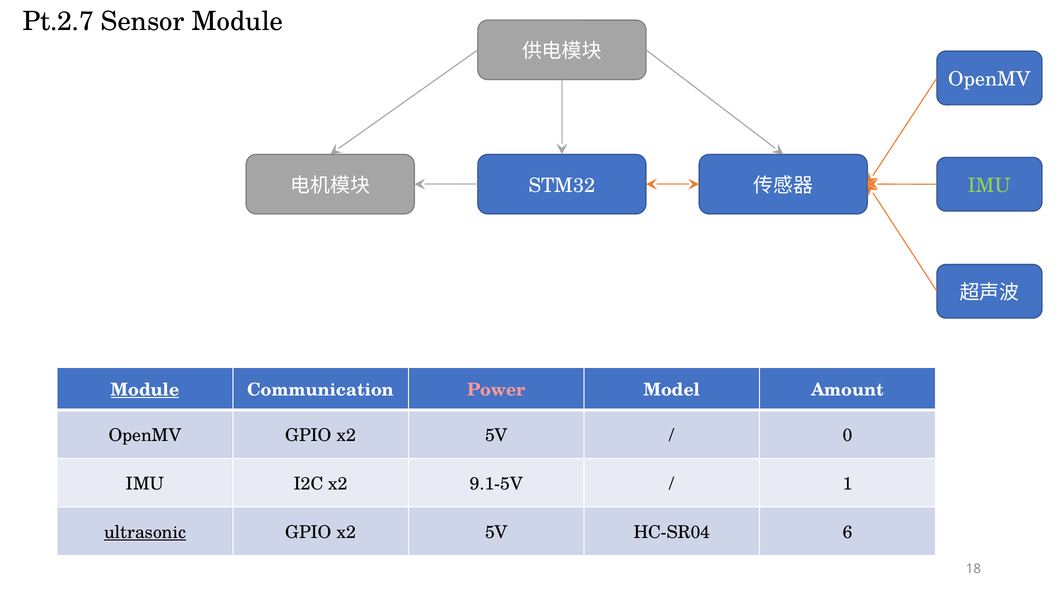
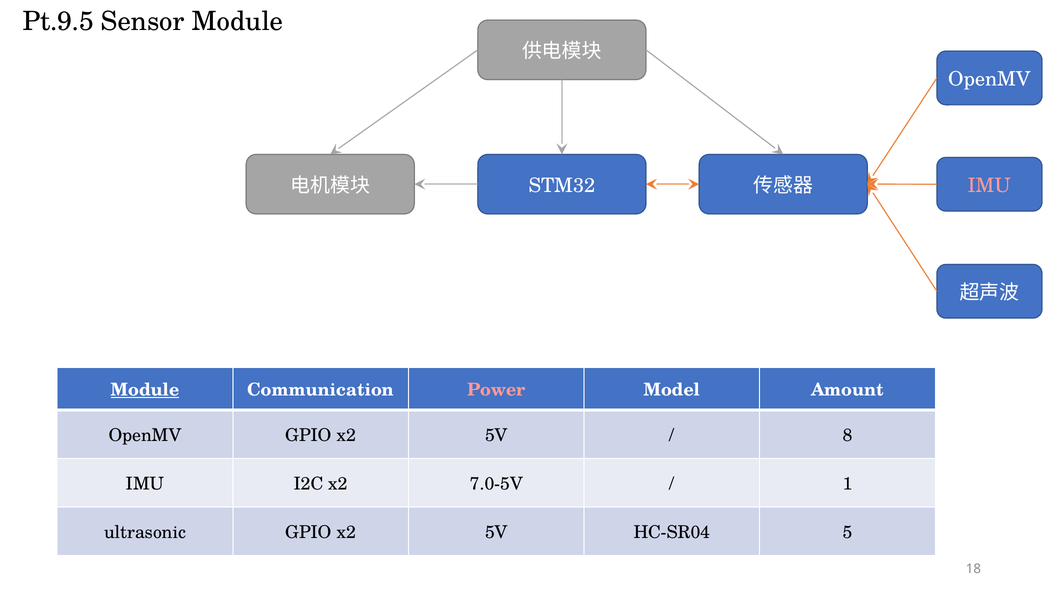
Pt.2.7: Pt.2.7 -> Pt.9.5
IMU at (989, 186) colour: light green -> pink
0: 0 -> 8
9.1-5V: 9.1-5V -> 7.0-5V
ultrasonic underline: present -> none
6: 6 -> 5
